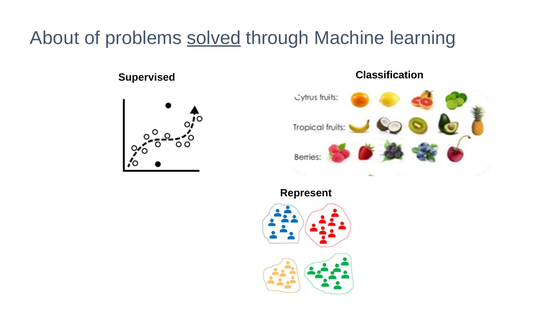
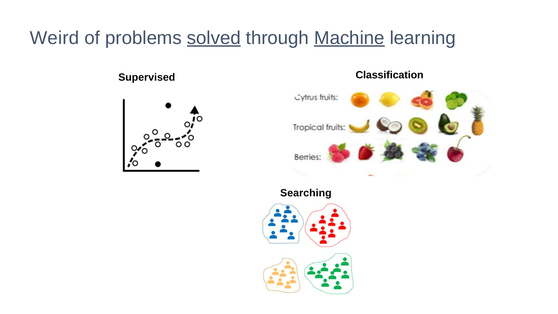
About: About -> Weird
Machine underline: none -> present
Represent: Represent -> Searching
